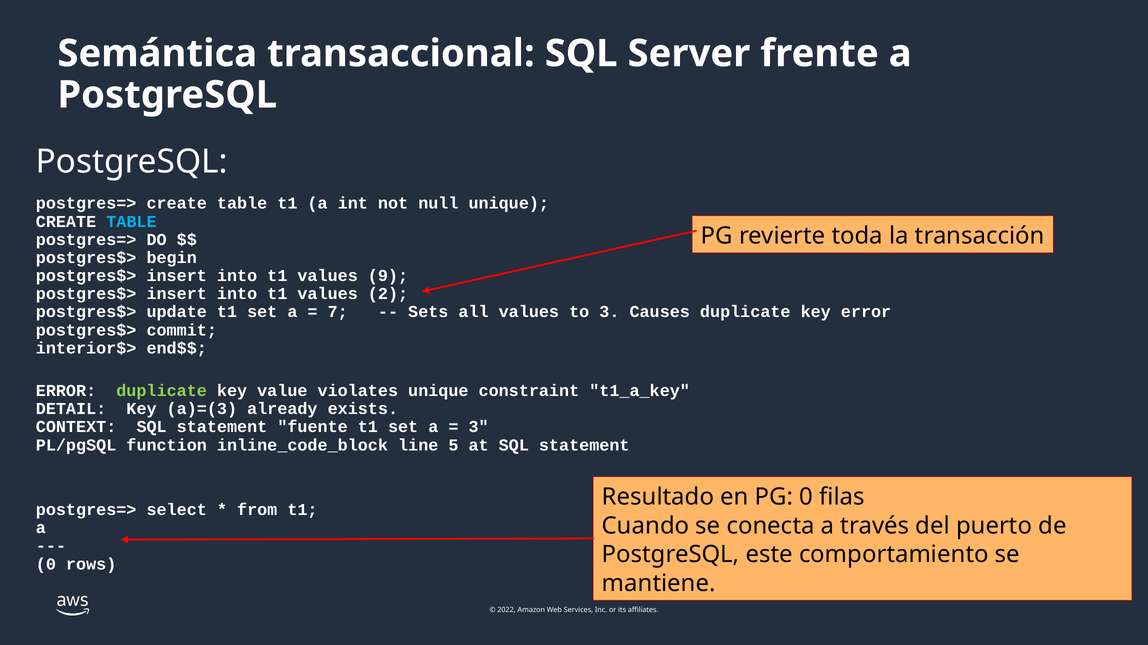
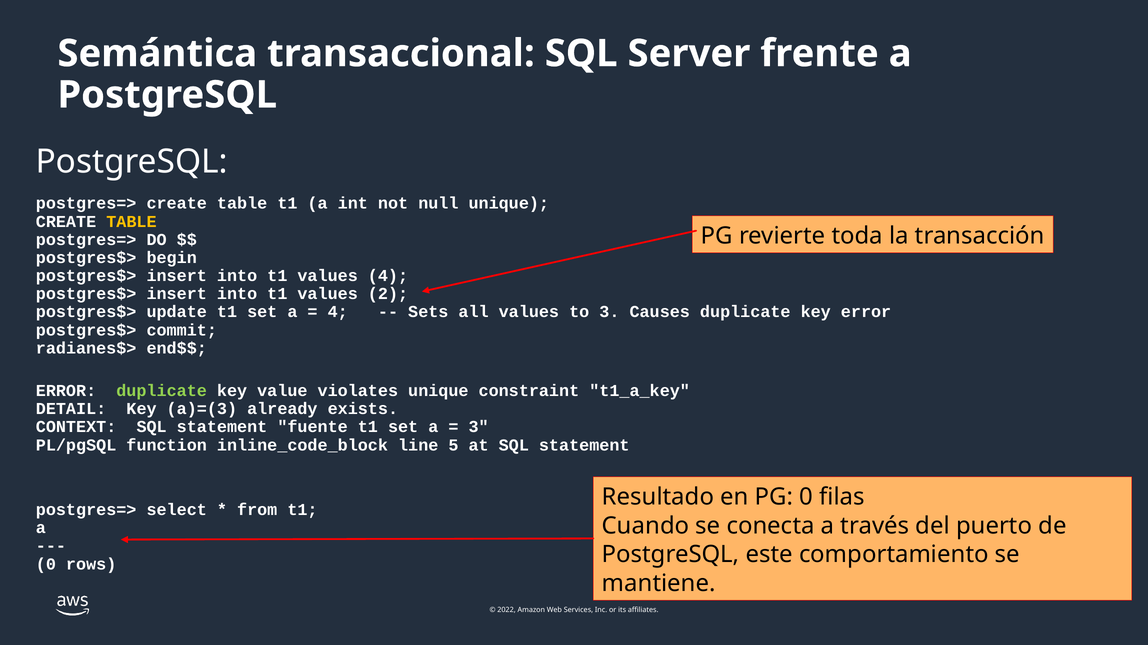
TABLE at (131, 222) colour: light blue -> yellow
values 9: 9 -> 4
7 at (338, 312): 7 -> 4
interior$>: interior$> -> radianes$>
